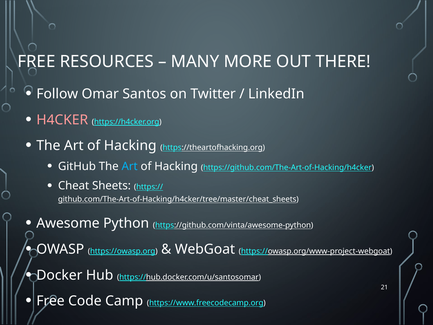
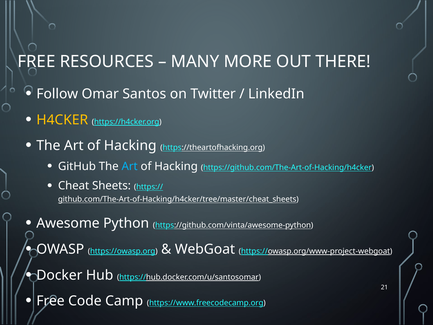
H4CKER colour: pink -> yellow
